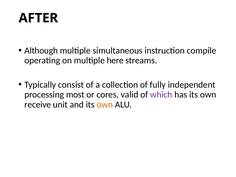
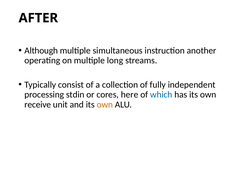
compile: compile -> another
here: here -> long
most: most -> stdin
valid: valid -> here
which colour: purple -> blue
